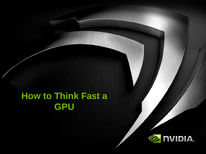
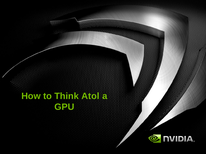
Fast: Fast -> Atol
